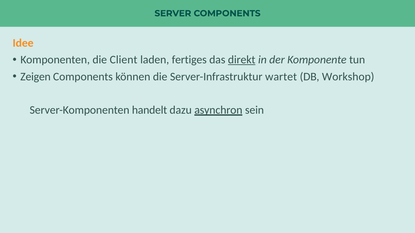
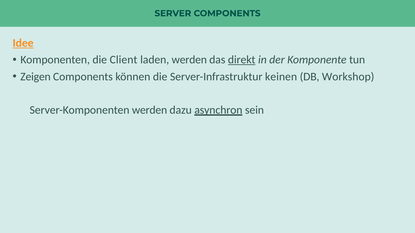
Idee underline: none -> present
laden fertiges: fertiges -> werden
wartet: wartet -> keinen
handelt at (150, 110): handelt -> werden
